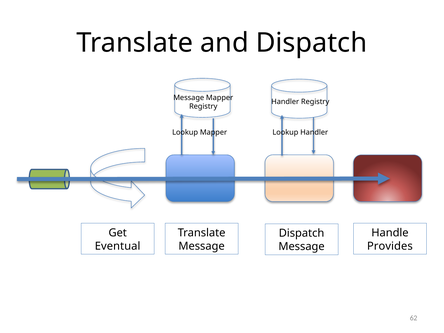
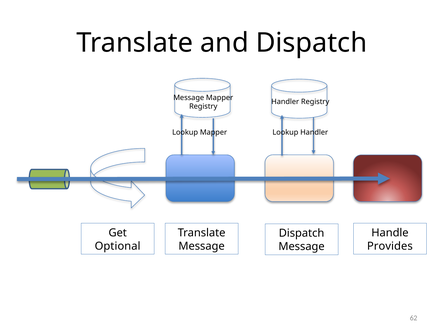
Eventual: Eventual -> Optional
